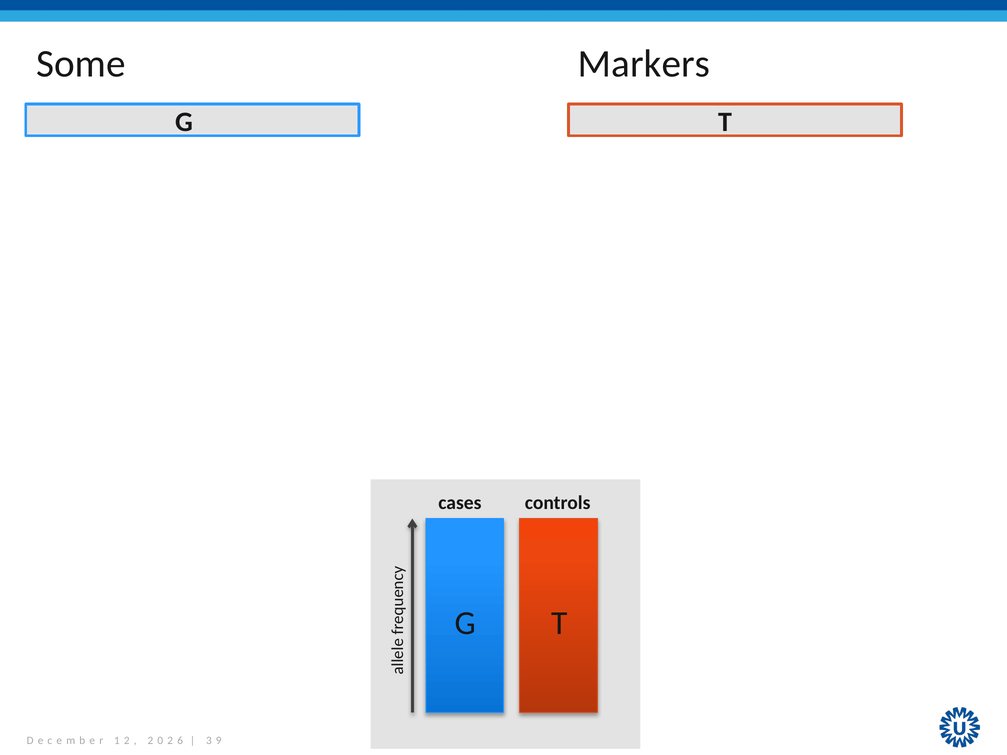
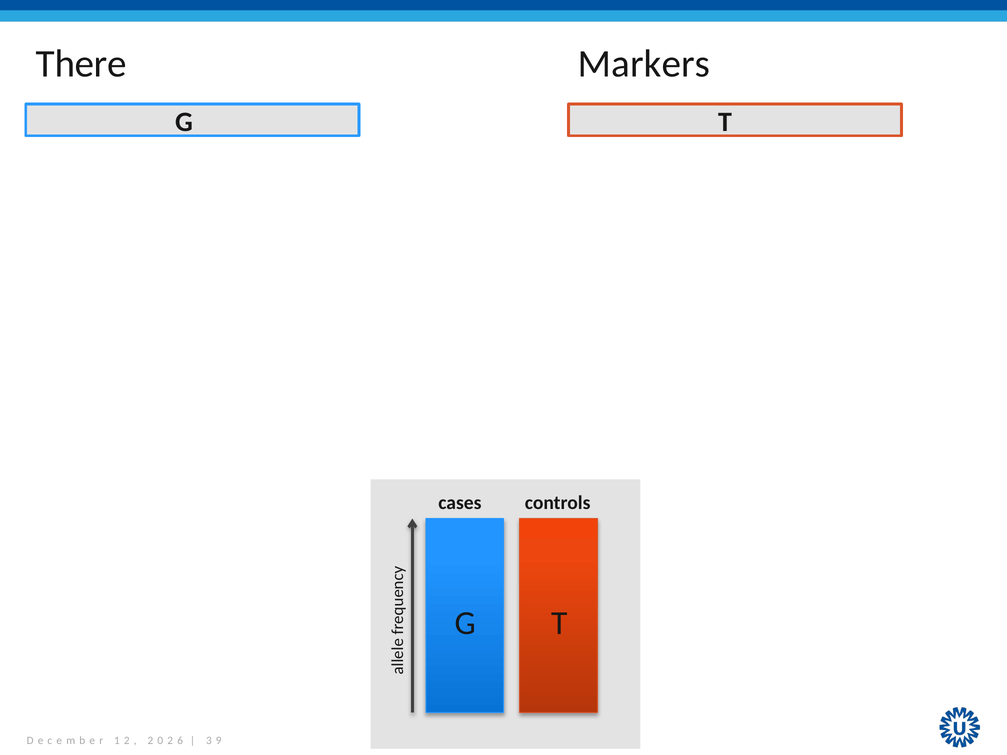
Some: Some -> There
